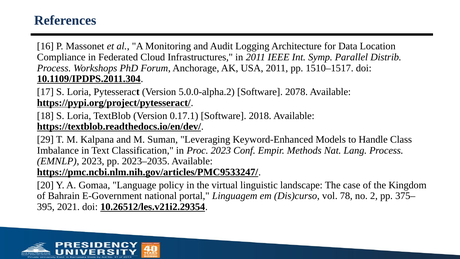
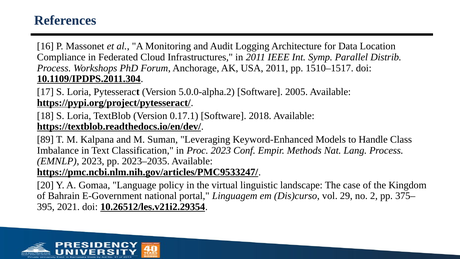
2078: 2078 -> 2005
29: 29 -> 89
78: 78 -> 29
